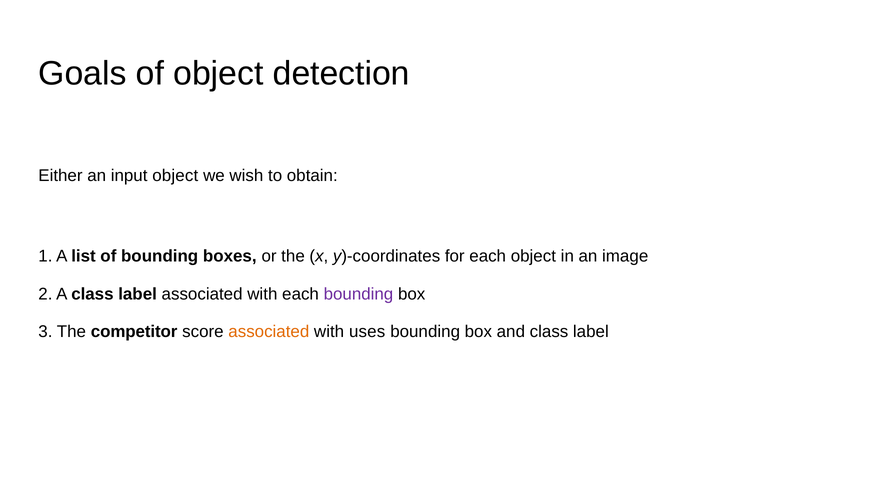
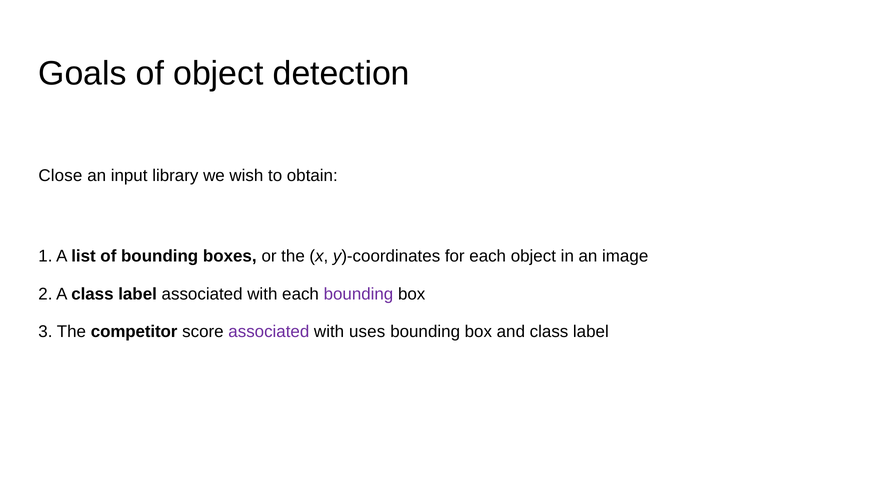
Either: Either -> Close
input object: object -> library
associated at (269, 331) colour: orange -> purple
